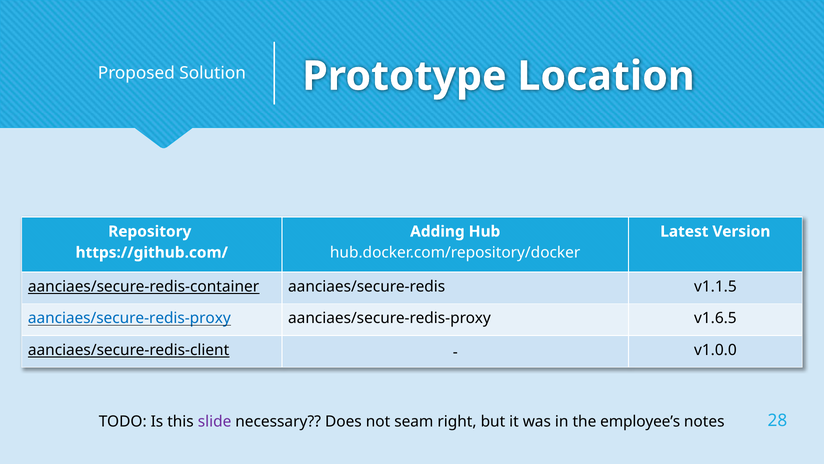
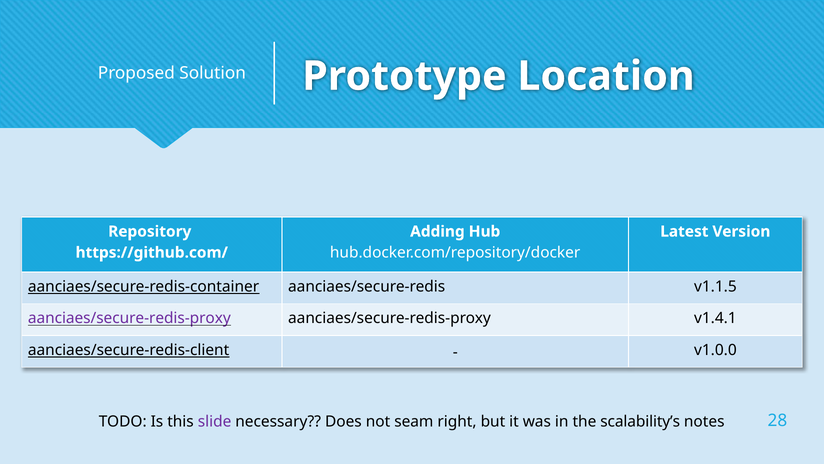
aanciaes/secure-redis-proxy at (129, 318) colour: blue -> purple
v1.6.5: v1.6.5 -> v1.4.1
employee’s: employee’s -> scalability’s
